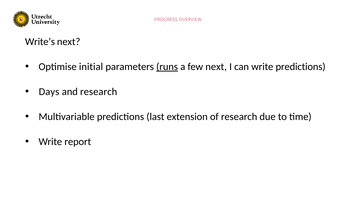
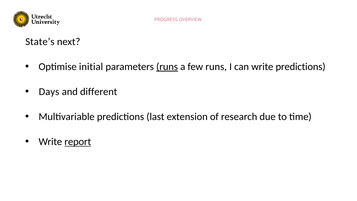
Write’s: Write’s -> State’s
few next: next -> runs
and research: research -> different
report underline: none -> present
